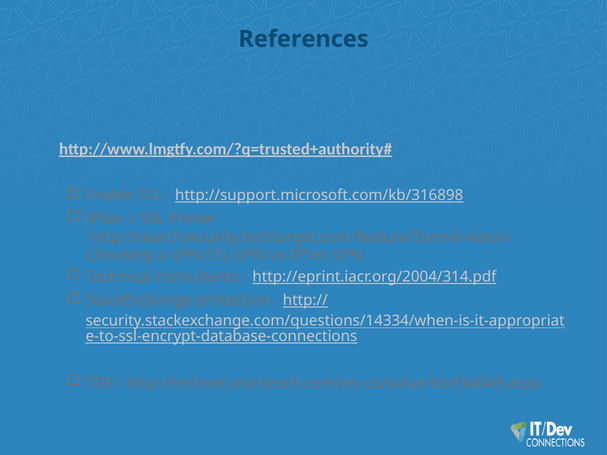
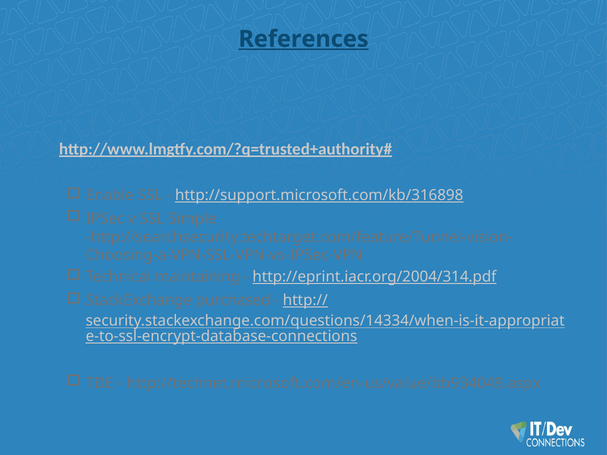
References underline: none -> present
Printer: Printer -> Simple
consultants: consultants -> maintaining
protection: protection -> purchased
